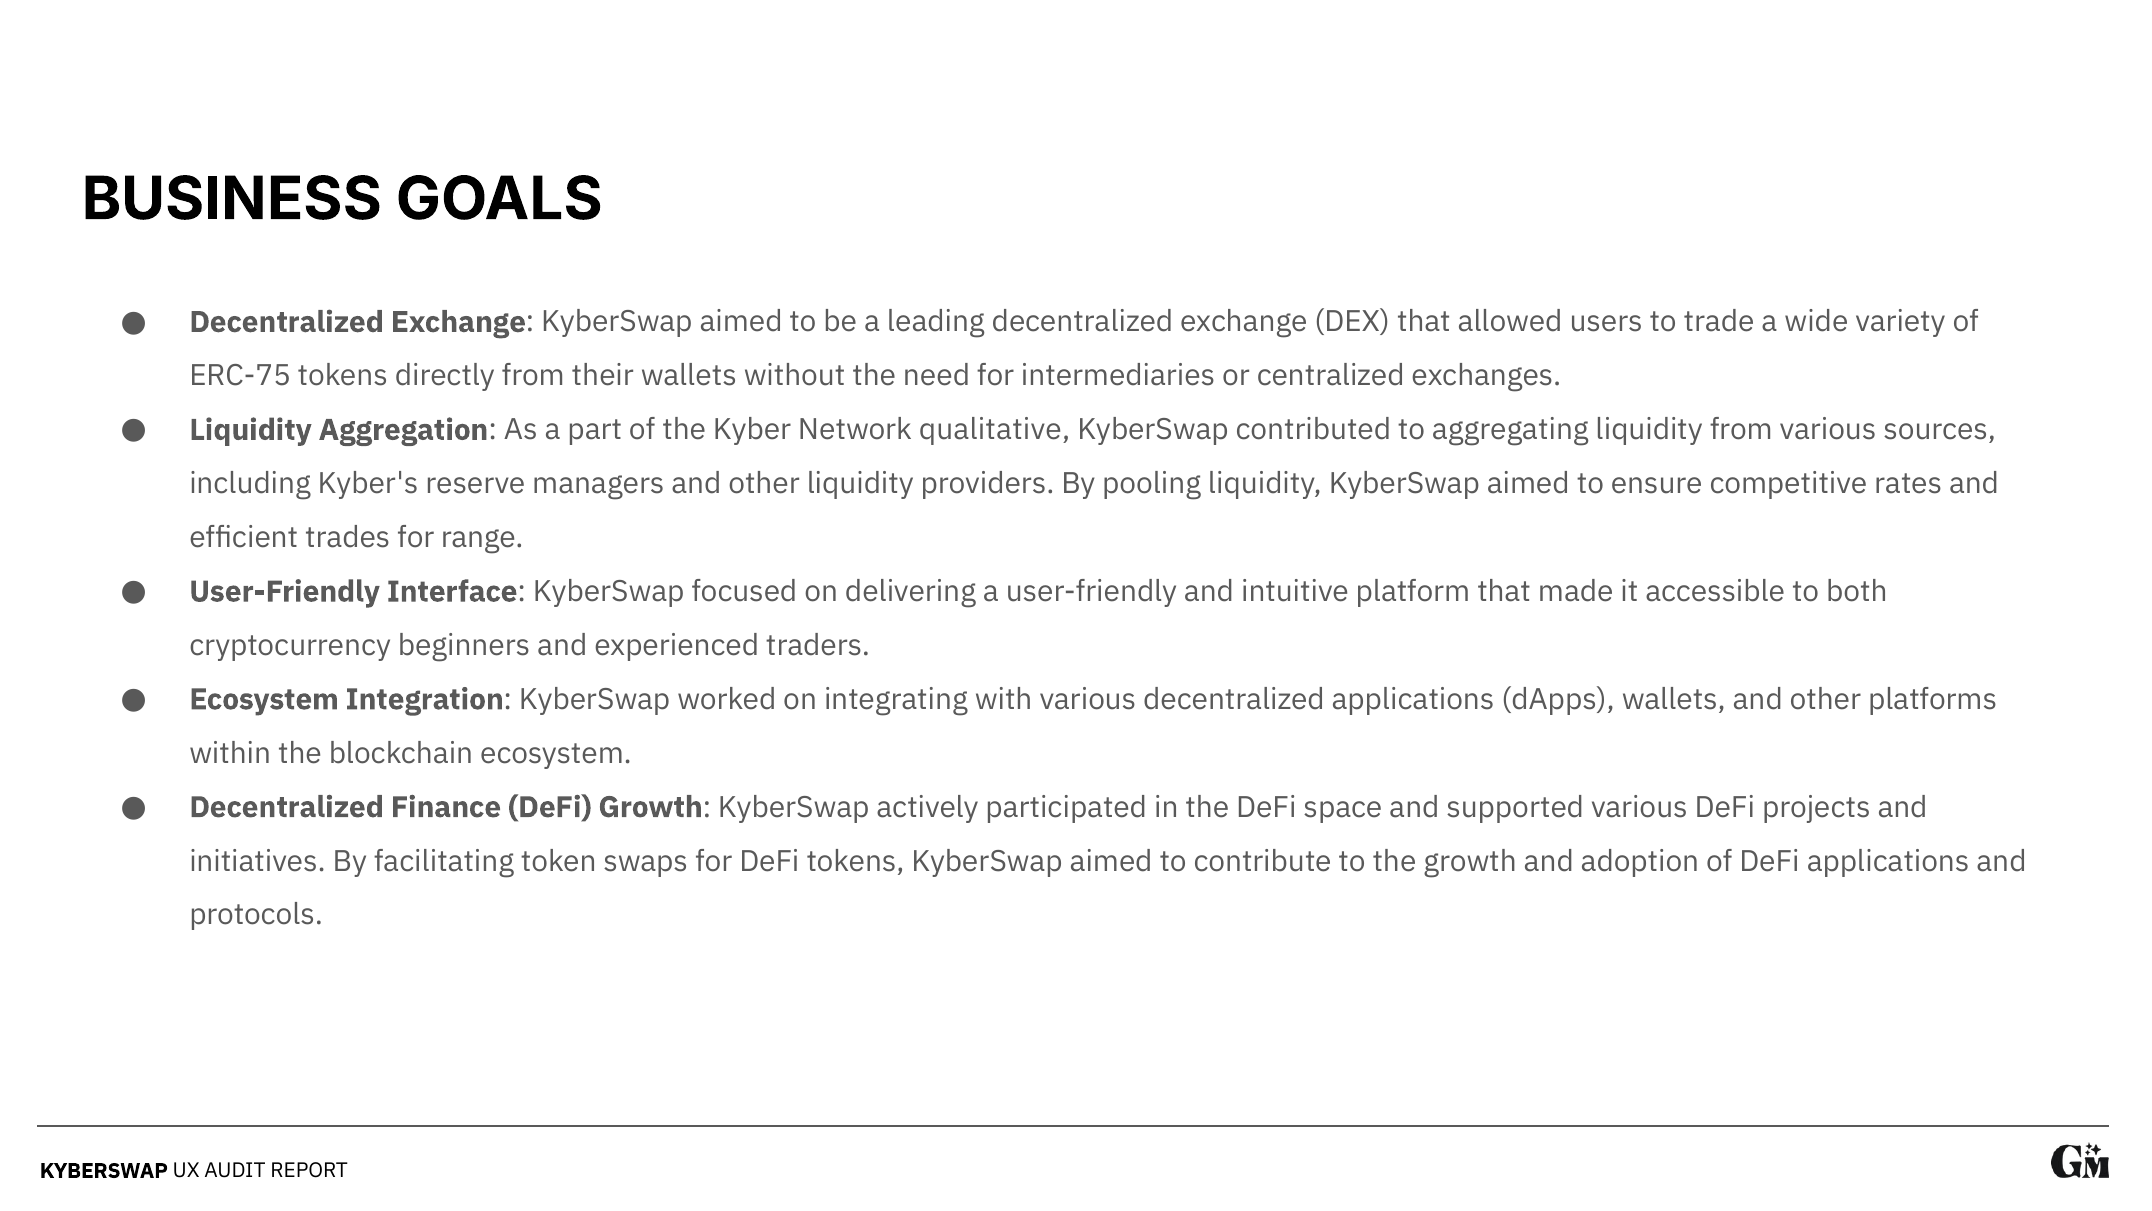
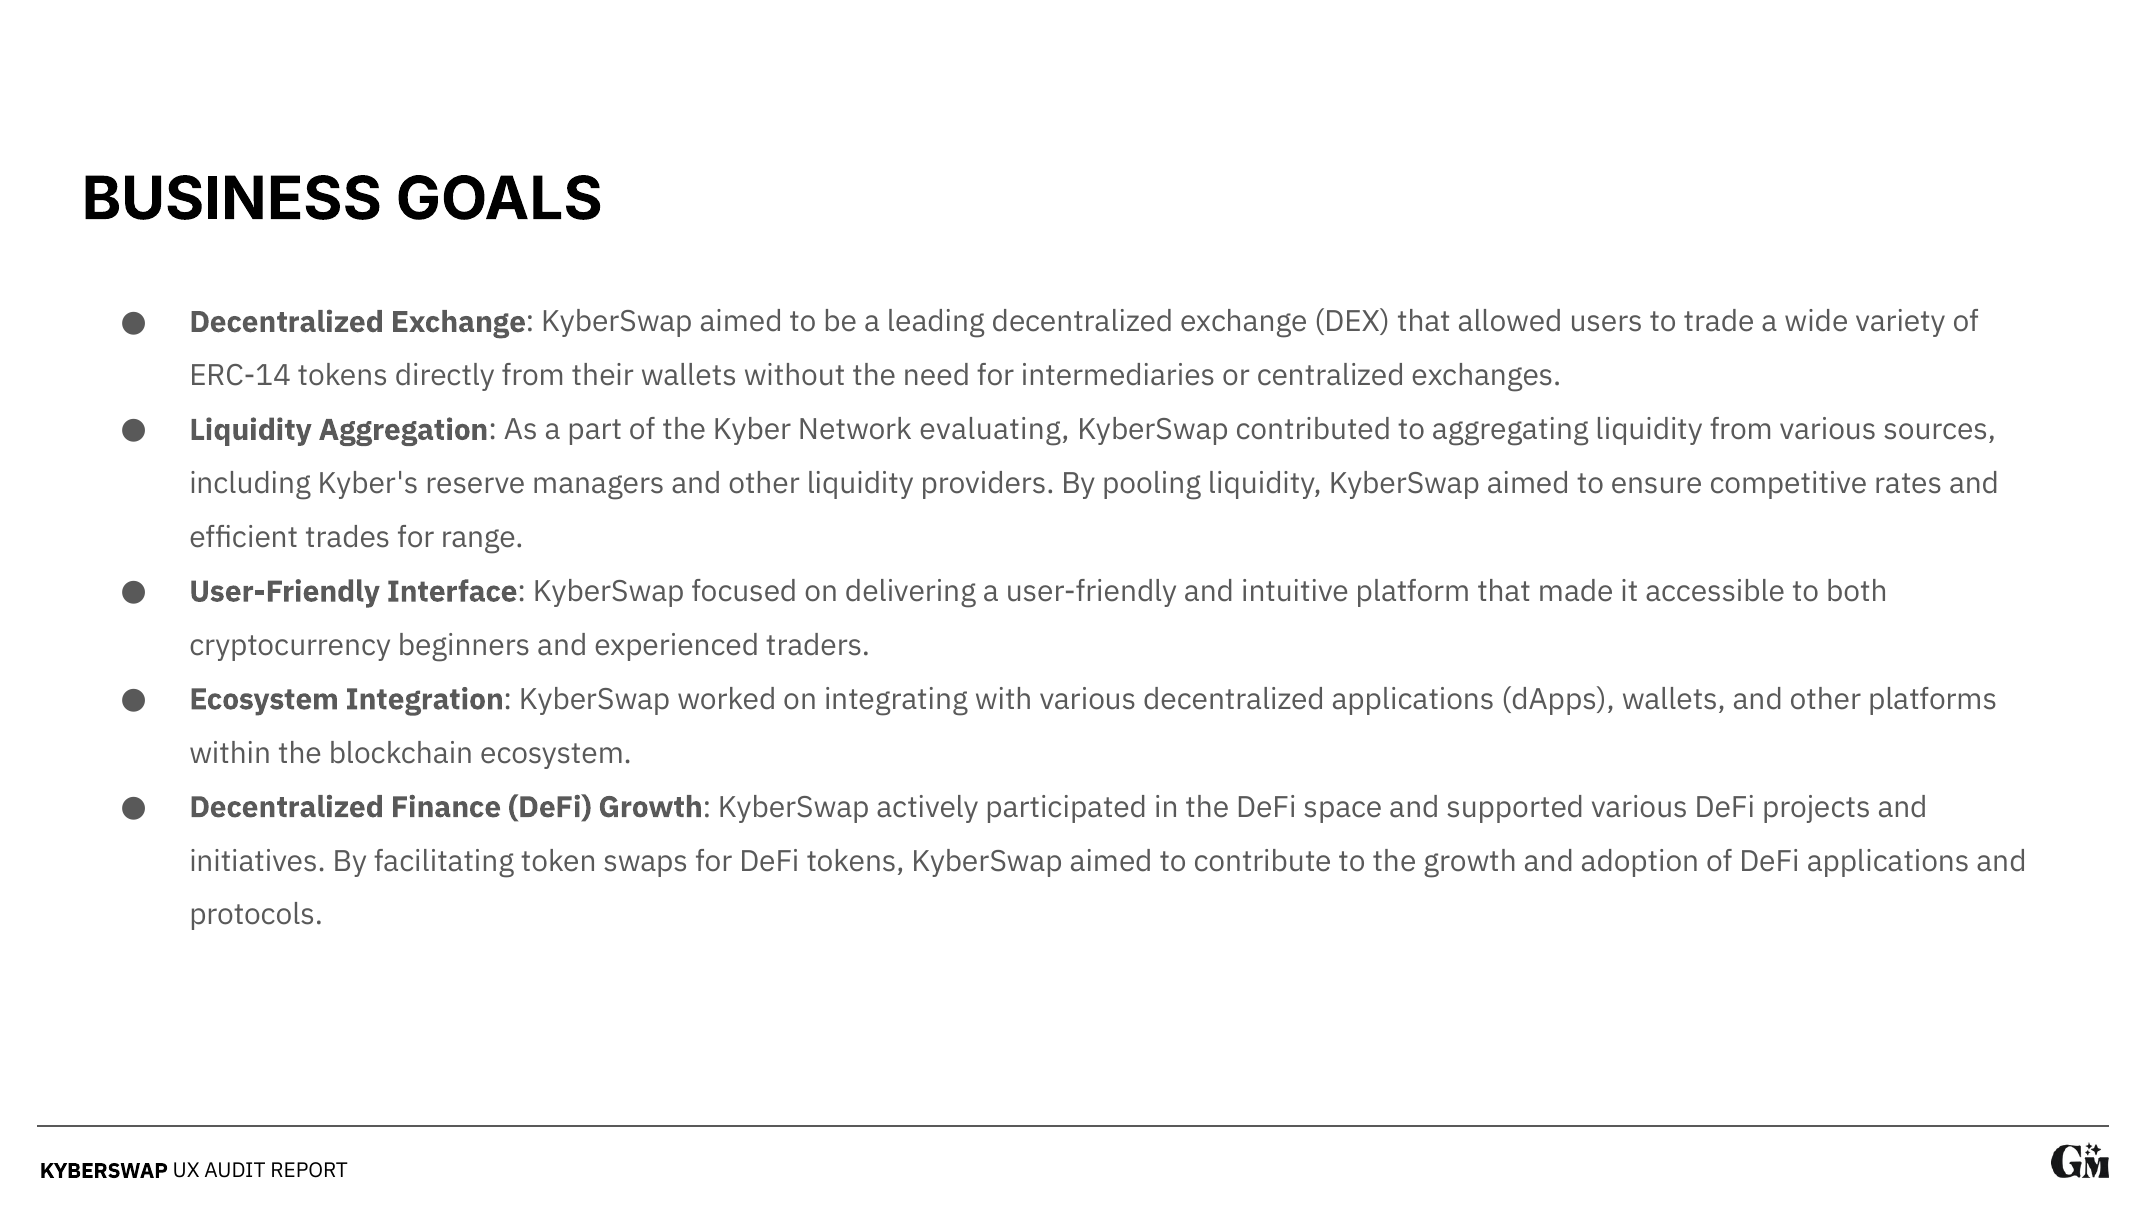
ERC-75: ERC-75 -> ERC-14
qualitative: qualitative -> evaluating
